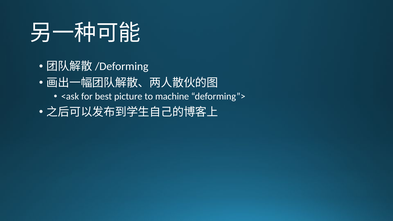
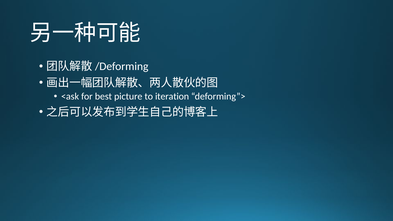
machine: machine -> iteration
